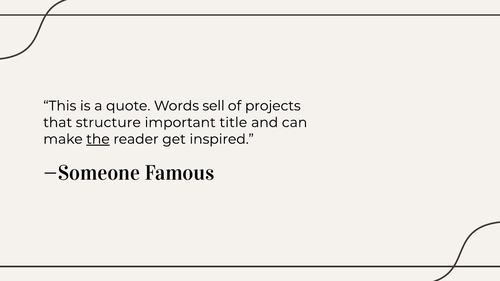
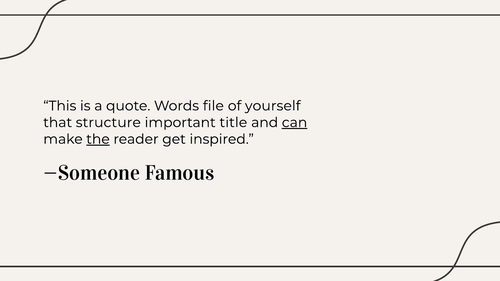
sell: sell -> file
projects: projects -> yourself
can underline: none -> present
